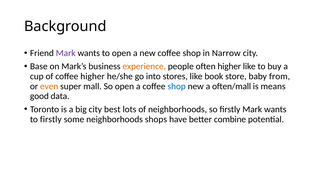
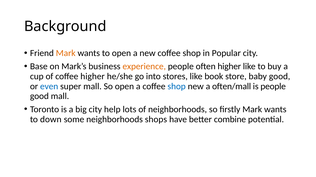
Mark at (66, 53) colour: purple -> orange
Narrow: Narrow -> Popular
baby from: from -> good
even colour: orange -> blue
is means: means -> people
good data: data -> mall
best: best -> help
to firstly: firstly -> down
